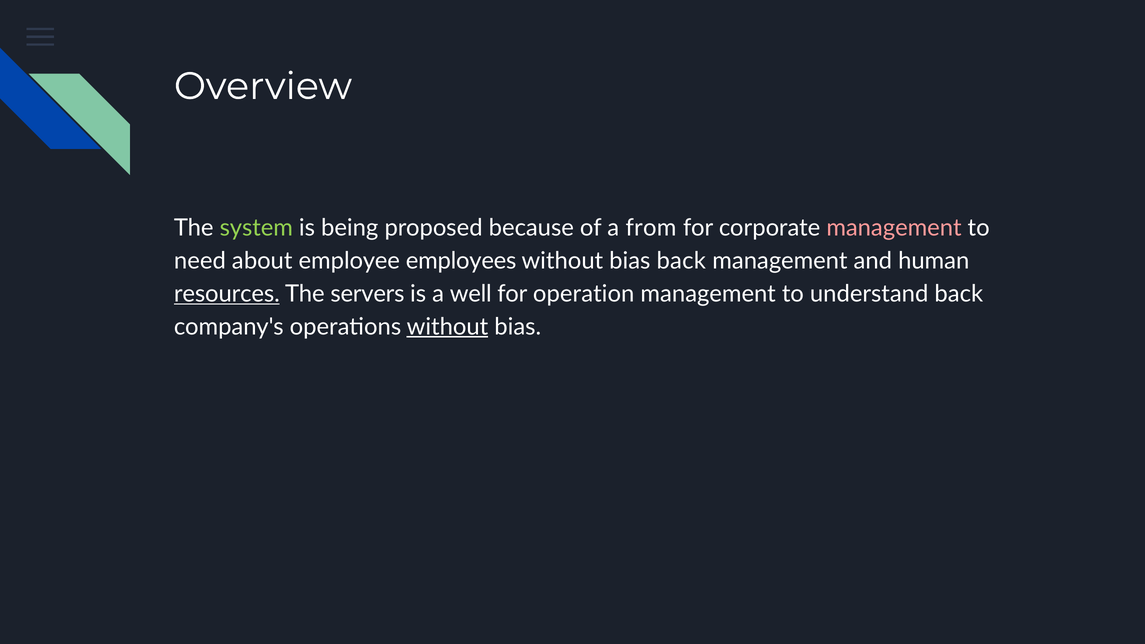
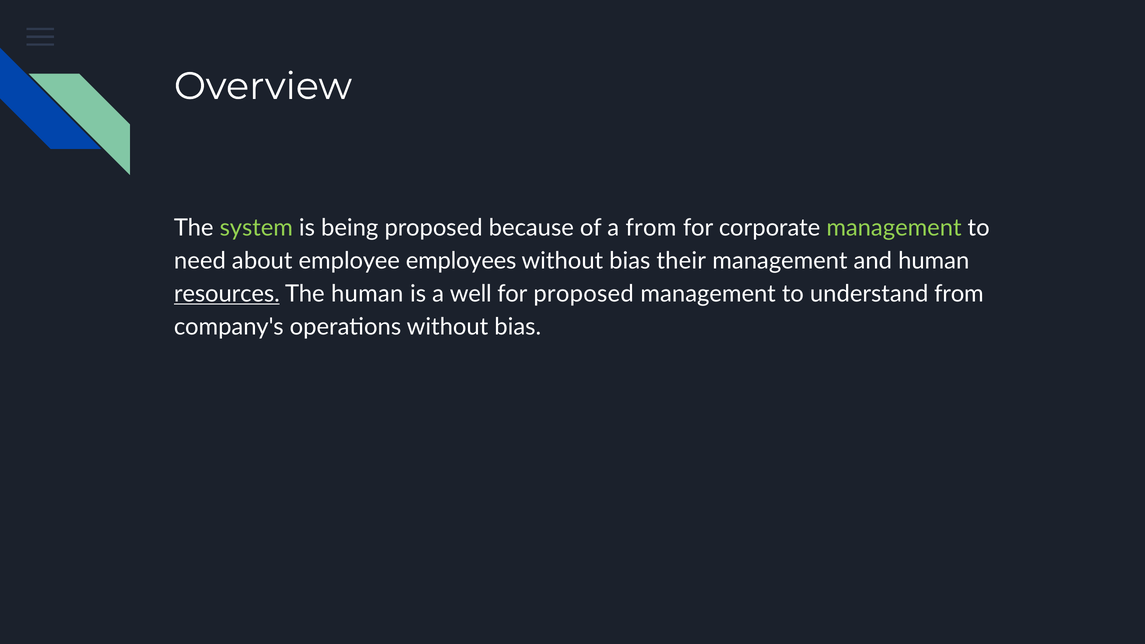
management at (894, 228) colour: pink -> light green
bias back: back -> their
The servers: servers -> human
for operation: operation -> proposed
understand back: back -> from
without at (447, 327) underline: present -> none
